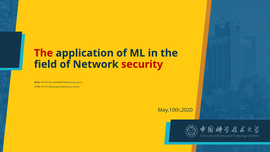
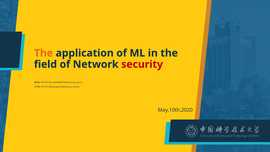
The at (43, 53) colour: red -> orange
